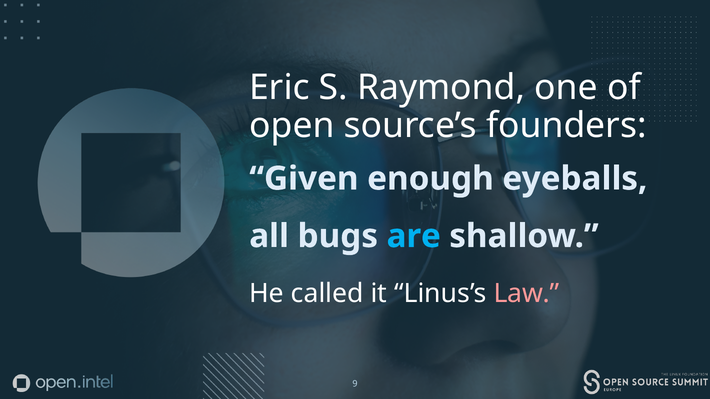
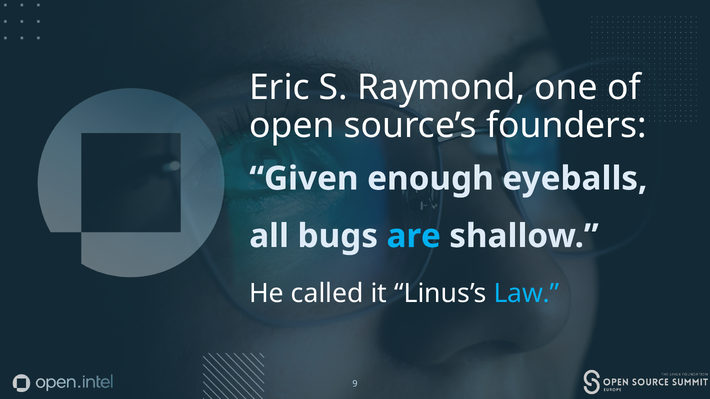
Law colour: pink -> light blue
